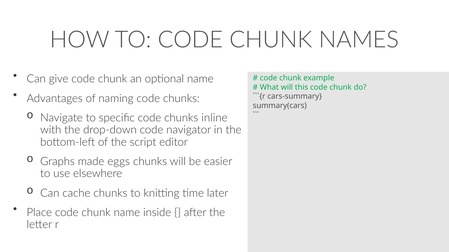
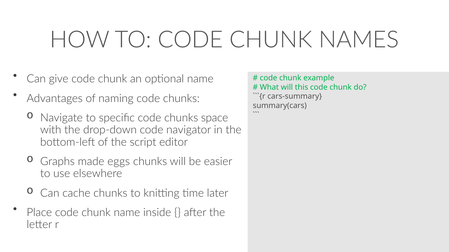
inline: inline -> space
